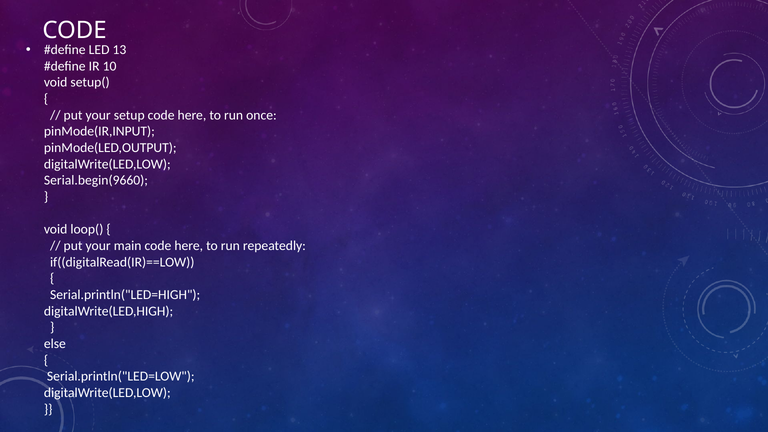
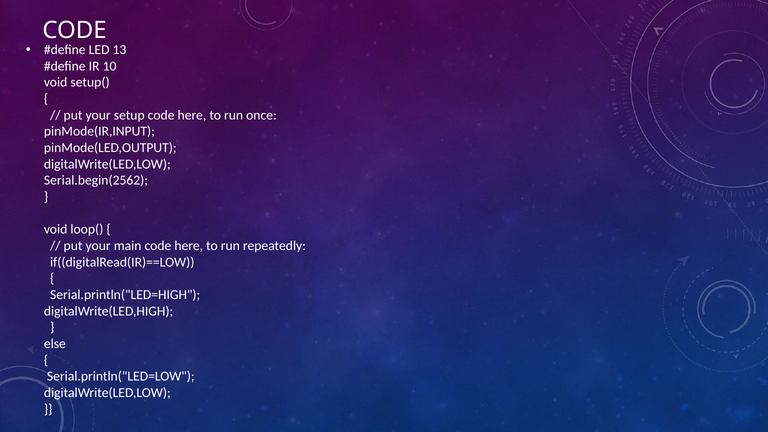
Serial.begin(9660: Serial.begin(9660 -> Serial.begin(2562
